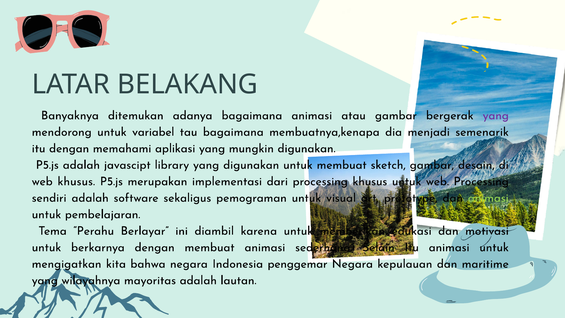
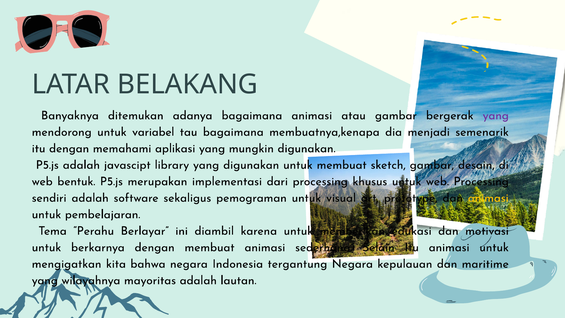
web khusus: khusus -> bentuk
animasi at (488, 198) colour: light green -> yellow
penggemar: penggemar -> tergantung
